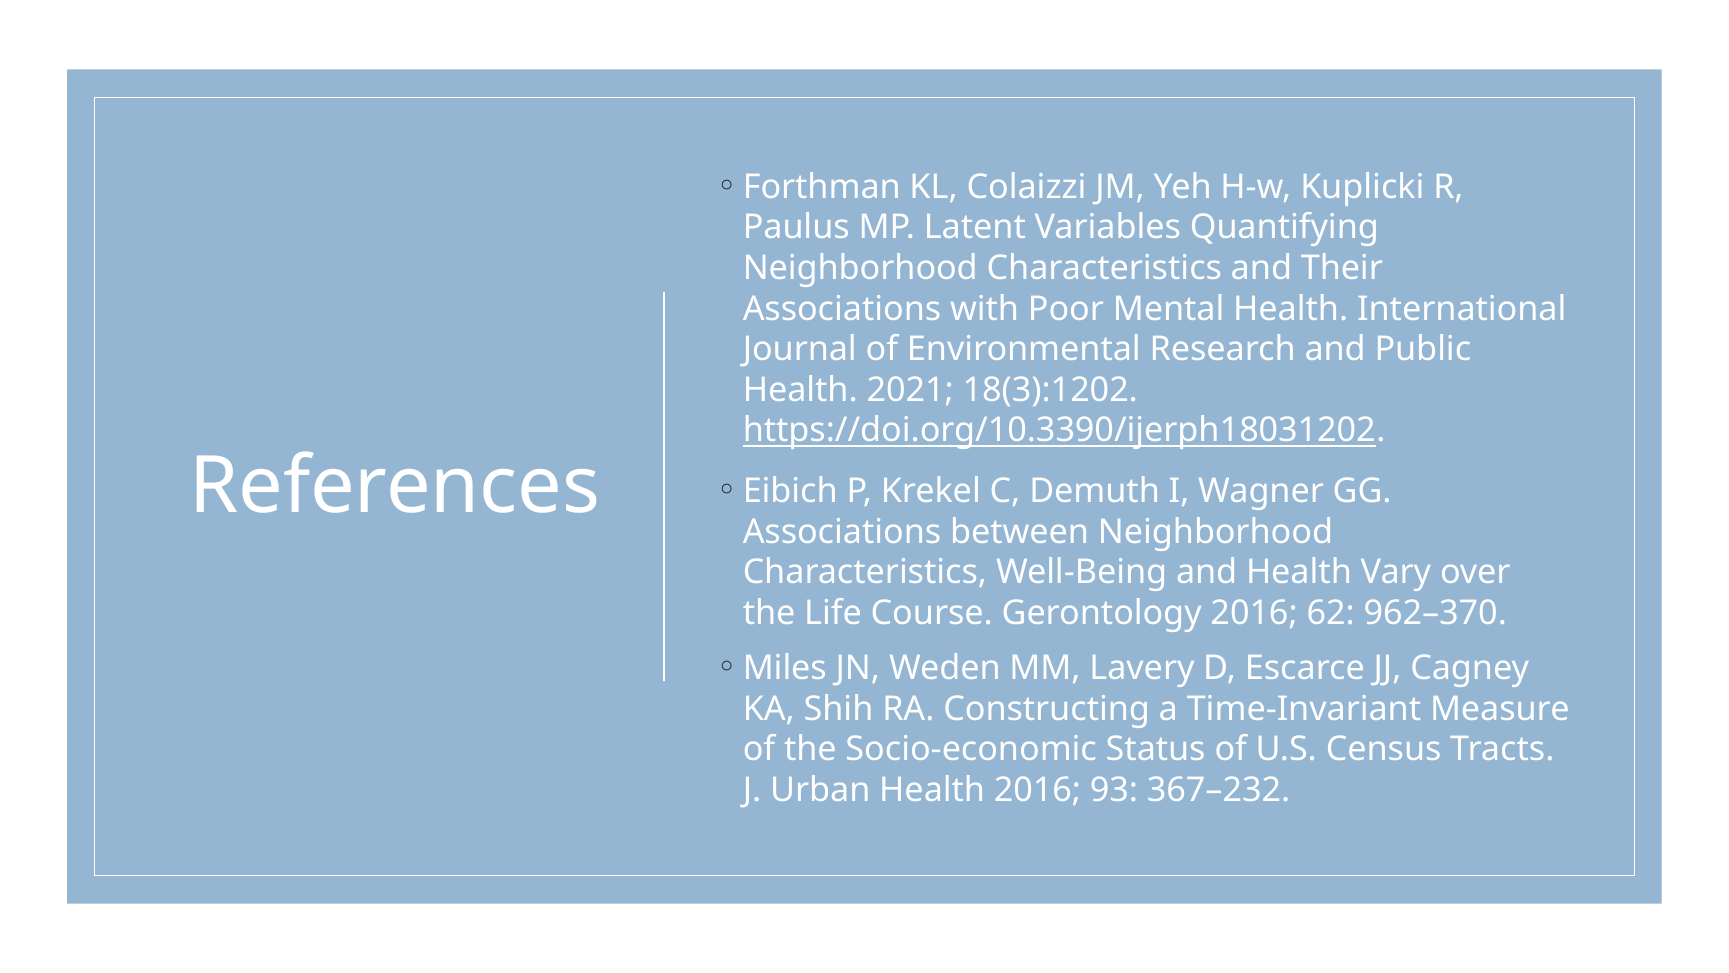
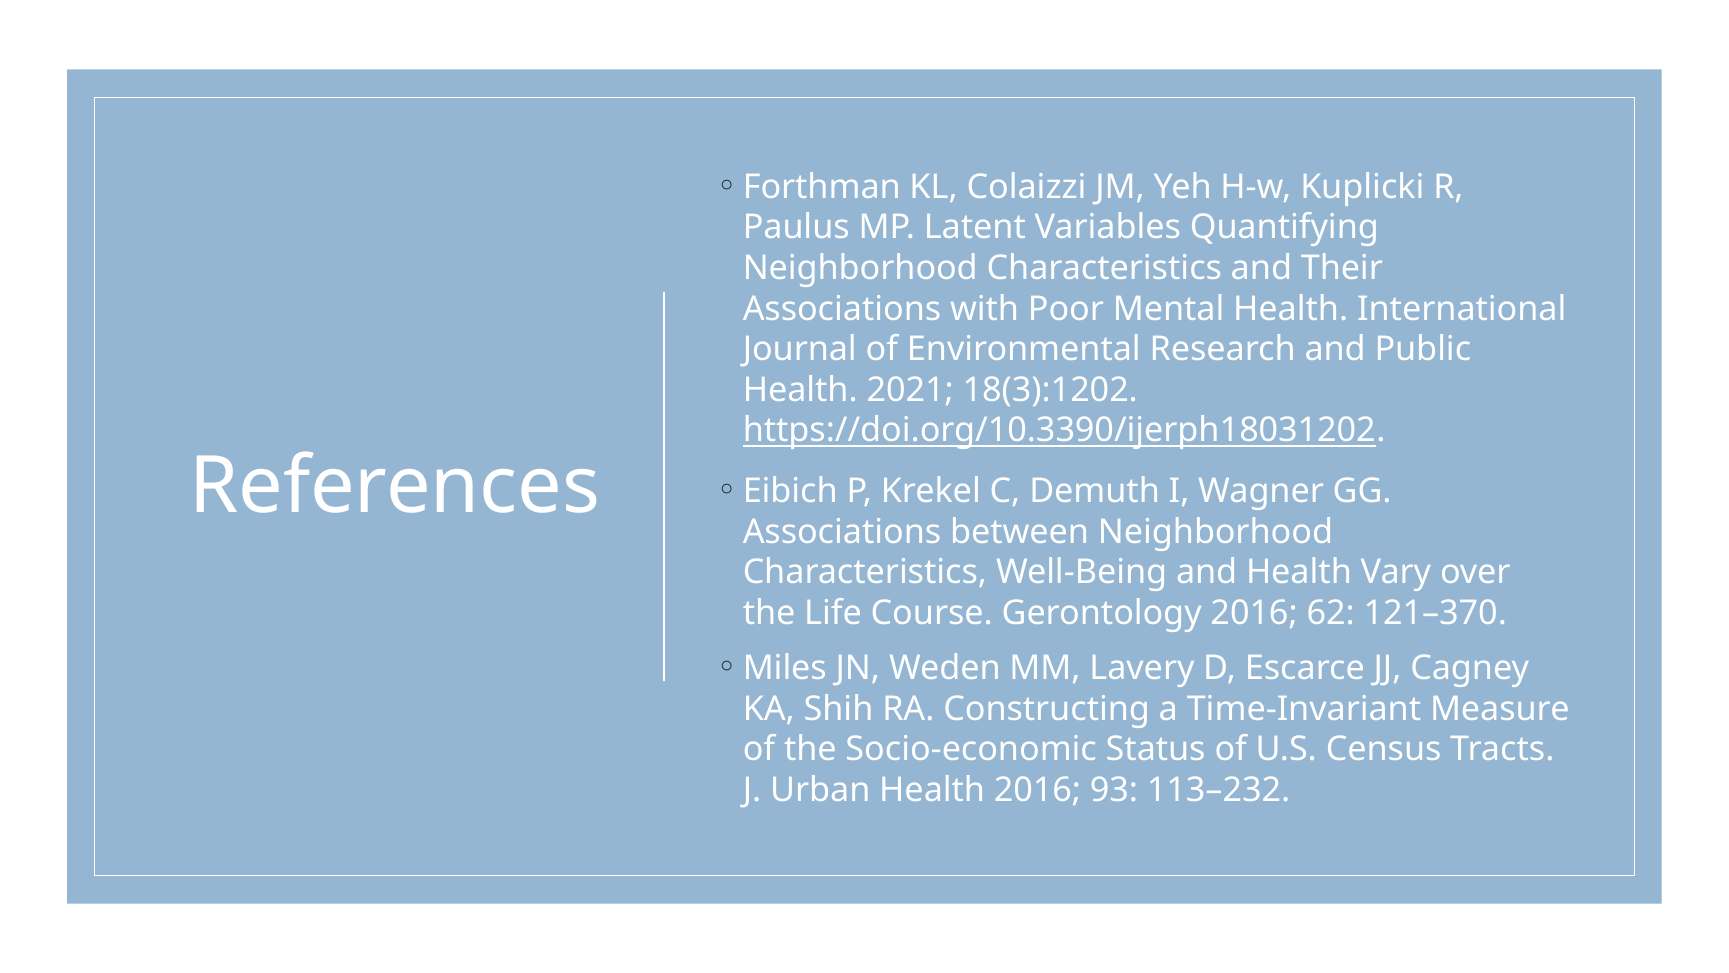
962–370: 962–370 -> 121–370
367–232: 367–232 -> 113–232
